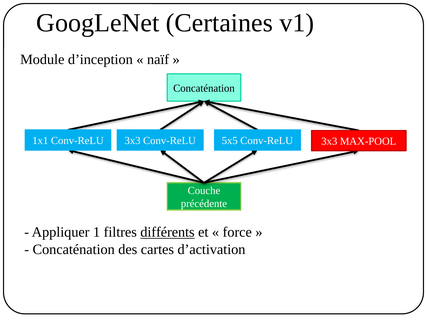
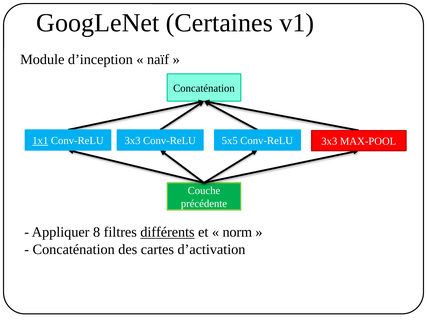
1x1 underline: none -> present
1: 1 -> 8
force: force -> norm
